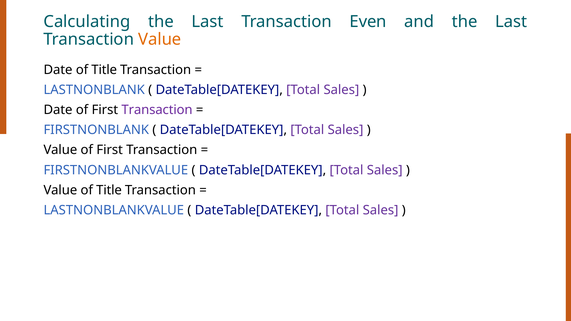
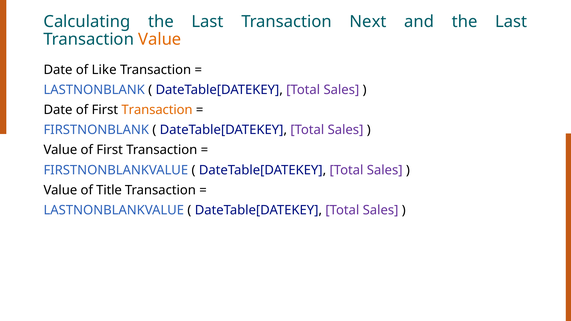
Even: Even -> Next
Date of Title: Title -> Like
Transaction at (157, 110) colour: purple -> orange
